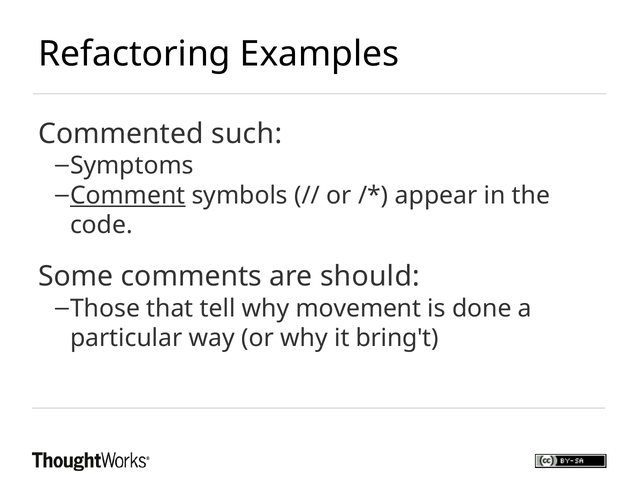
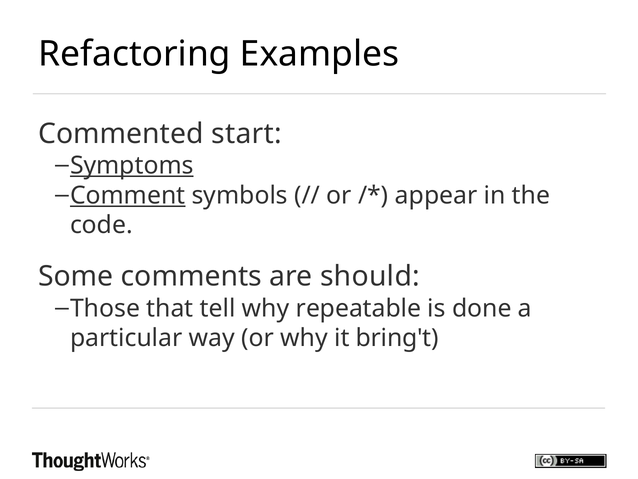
such: such -> start
Symptoms underline: none -> present
movement: movement -> repeatable
